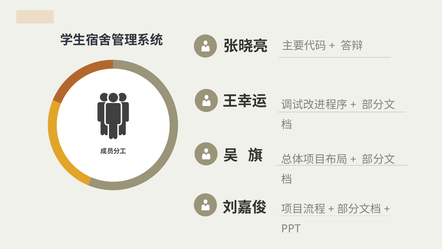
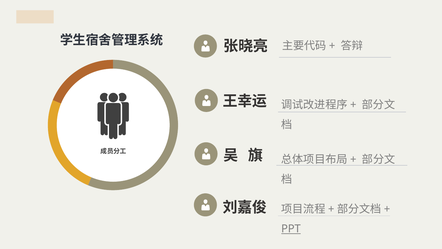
PPT underline: none -> present
